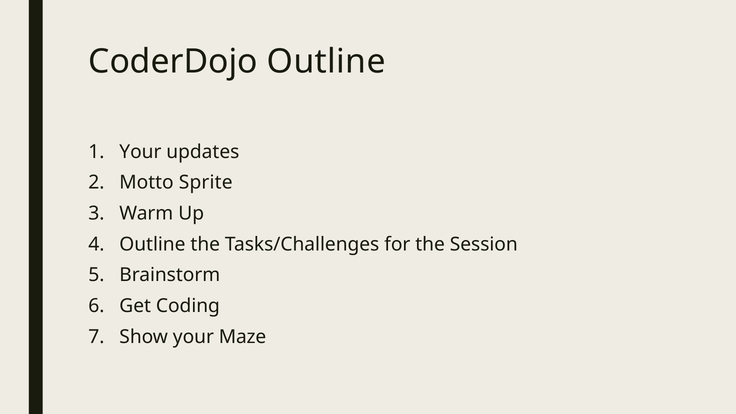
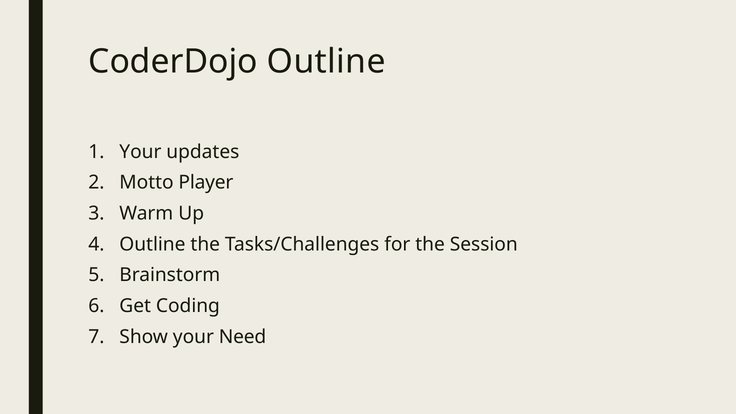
Sprite: Sprite -> Player
Maze: Maze -> Need
